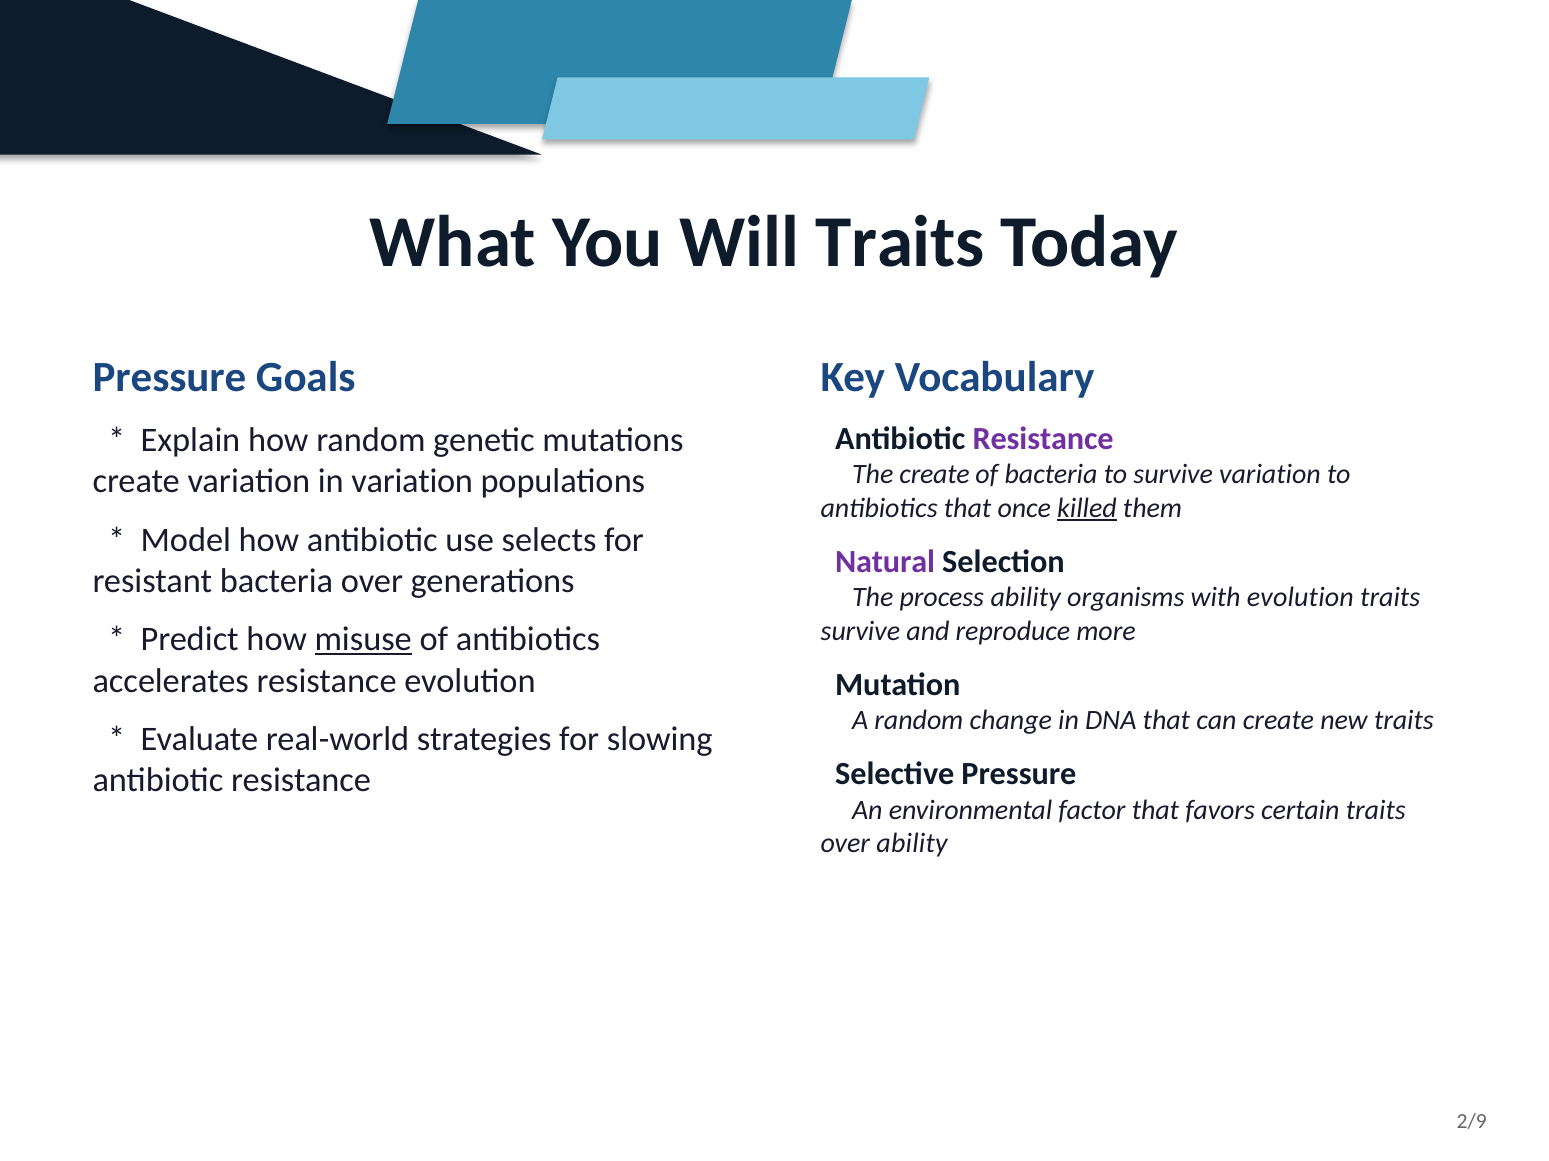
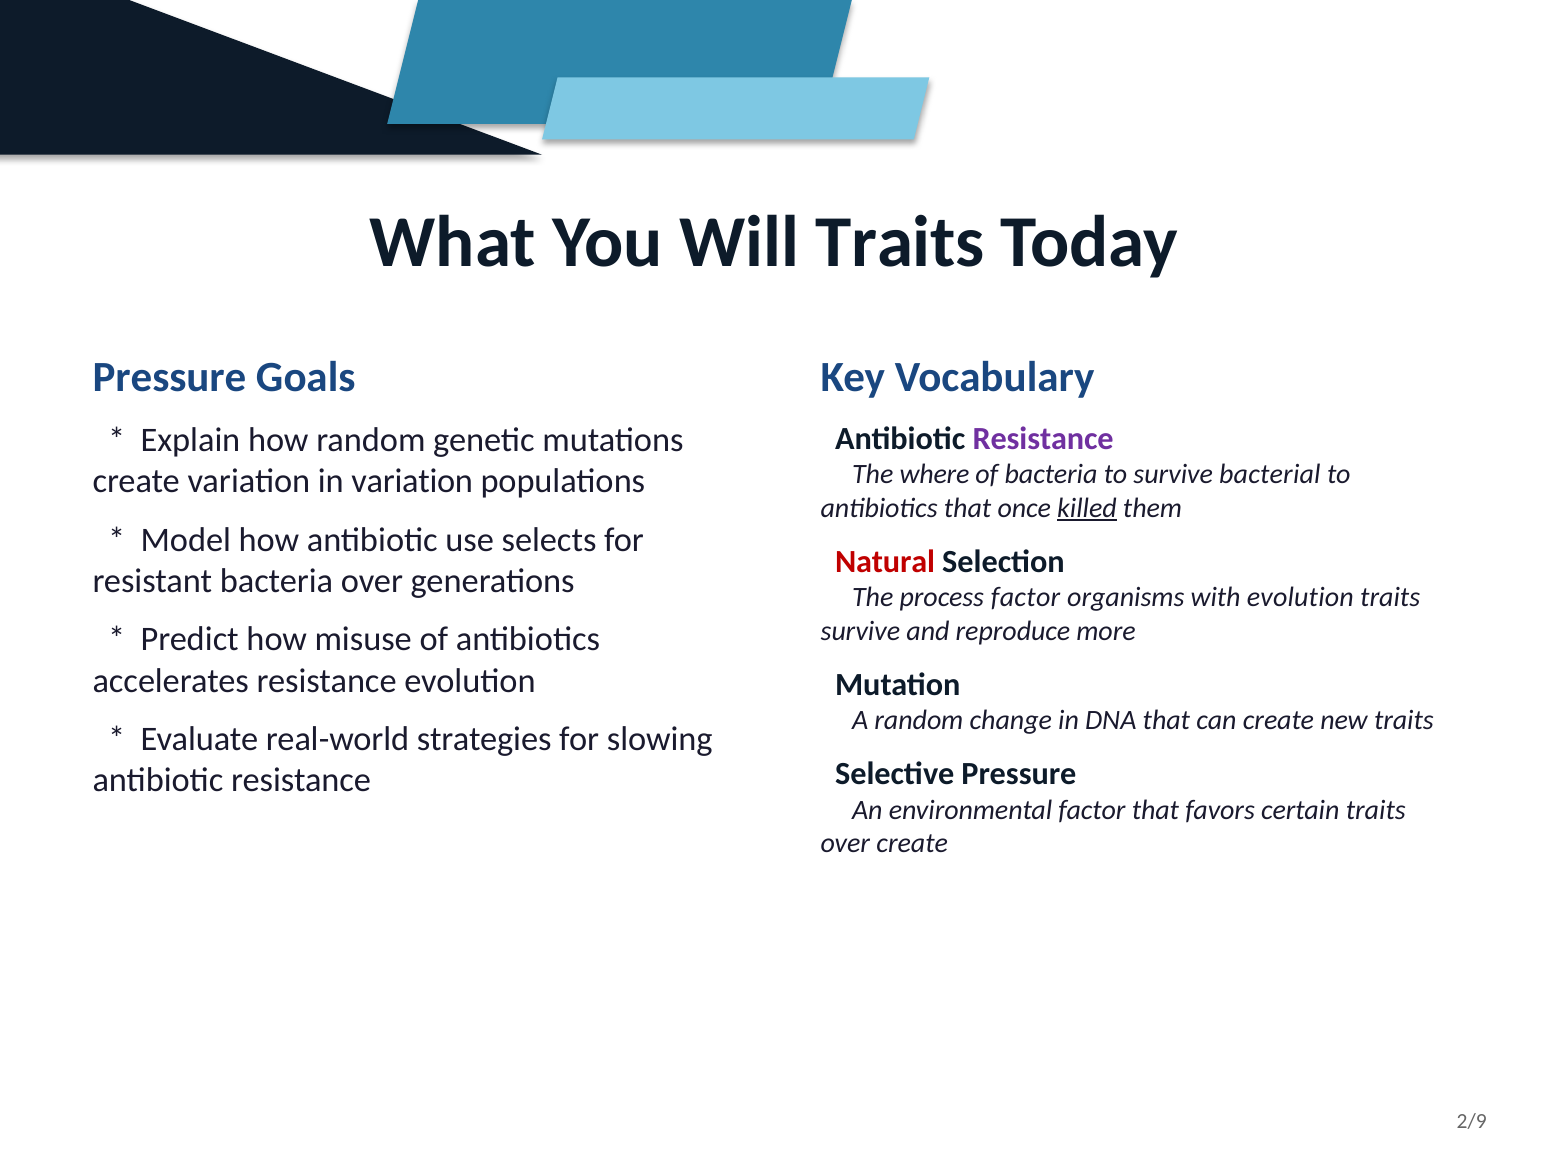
The create: create -> where
survive variation: variation -> bacterial
Natural colour: purple -> red
process ability: ability -> factor
misuse underline: present -> none
over ability: ability -> create
